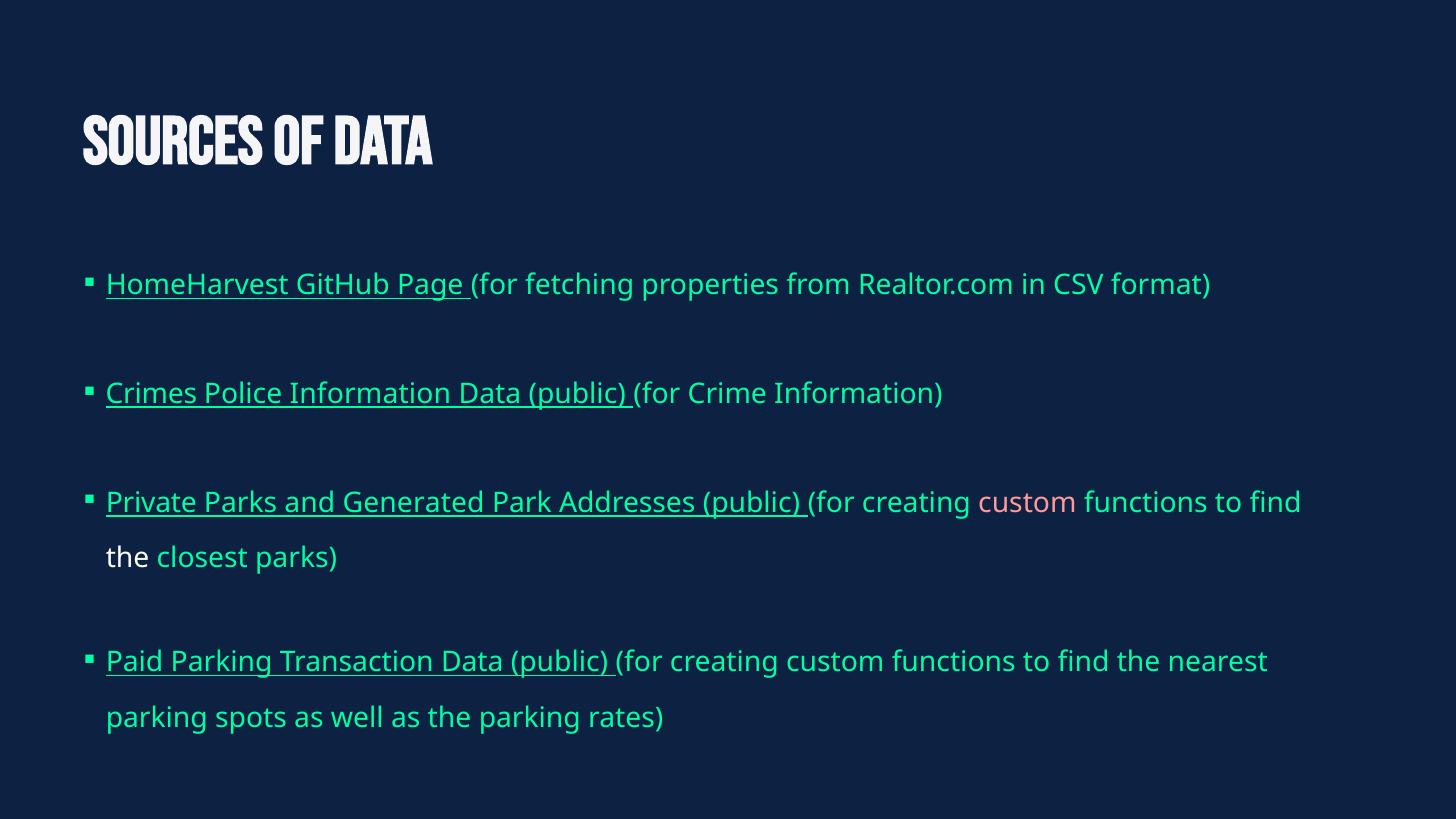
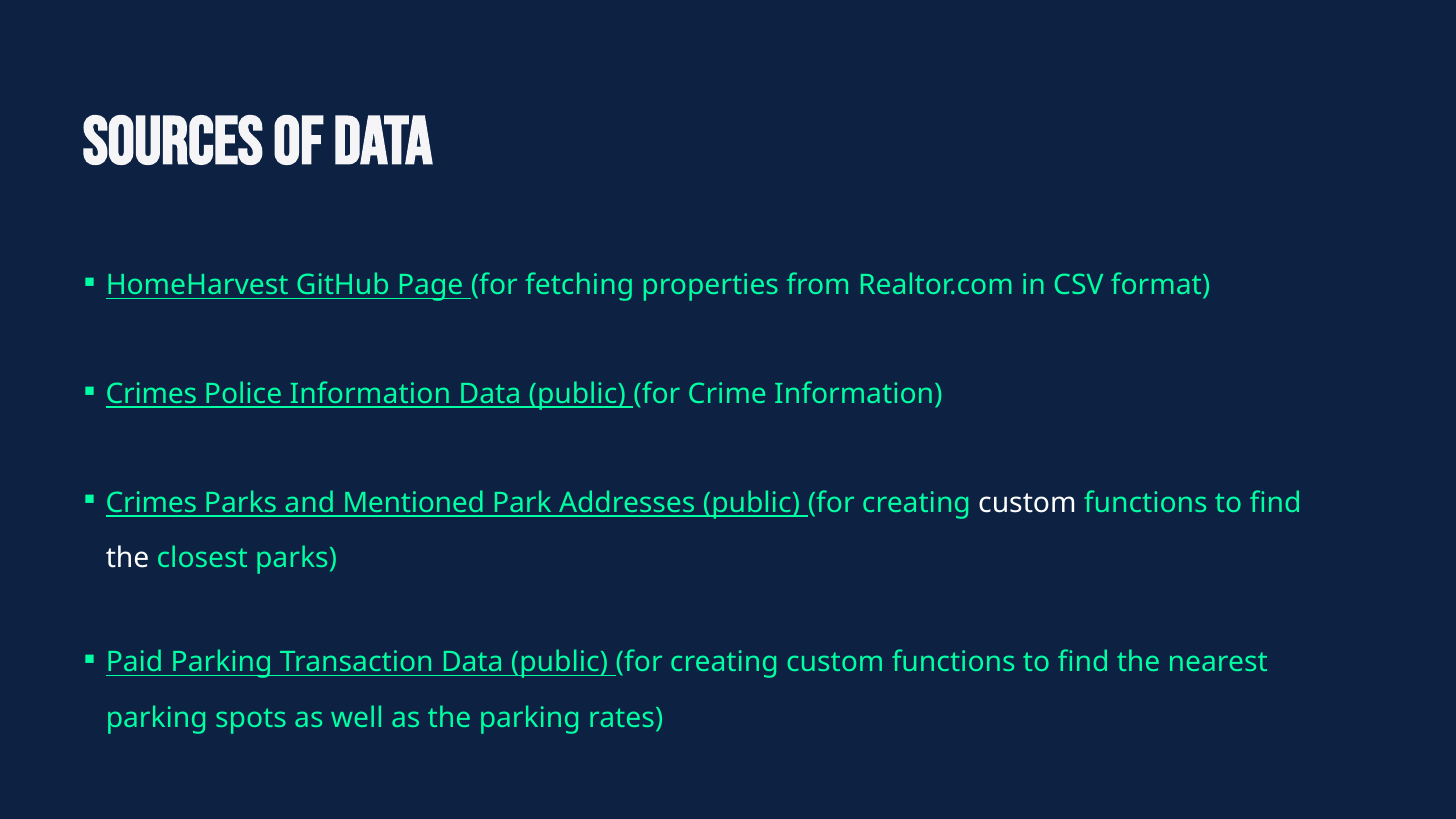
Private at (151, 503): Private -> Crimes
Generated: Generated -> Mentioned
custom at (1027, 503) colour: pink -> white
